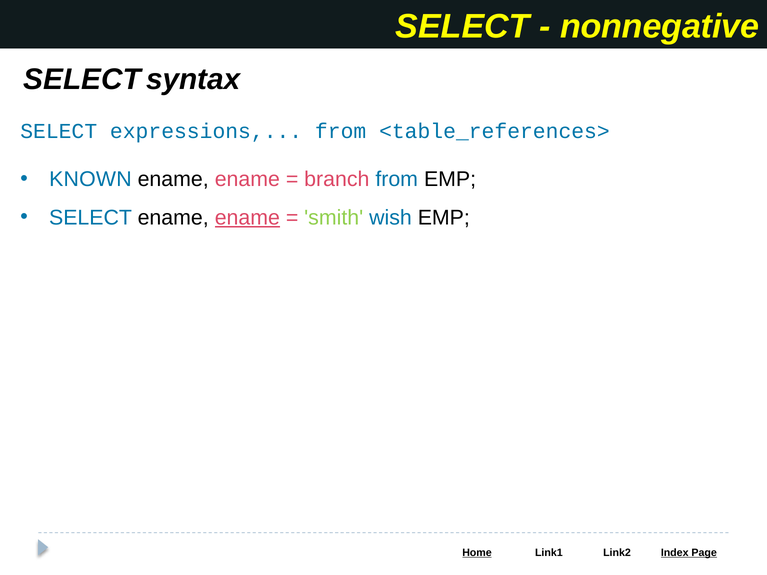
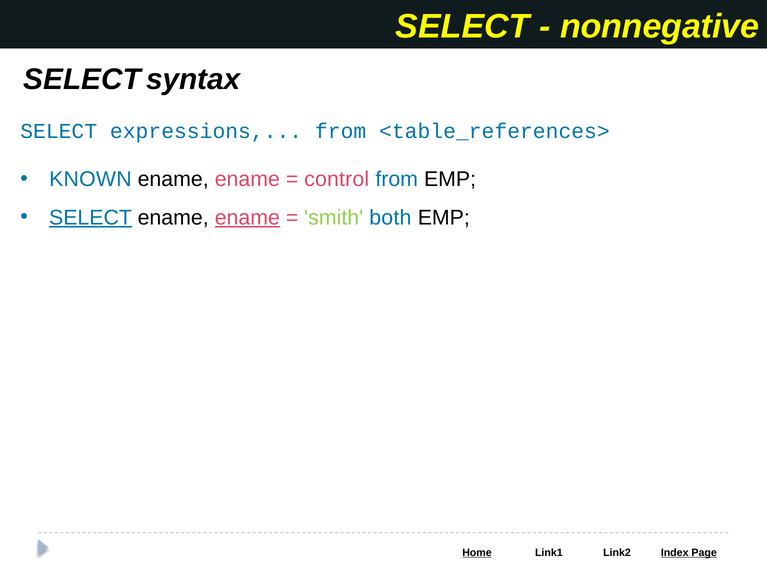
branch: branch -> control
SELECT at (91, 218) underline: none -> present
wish: wish -> both
